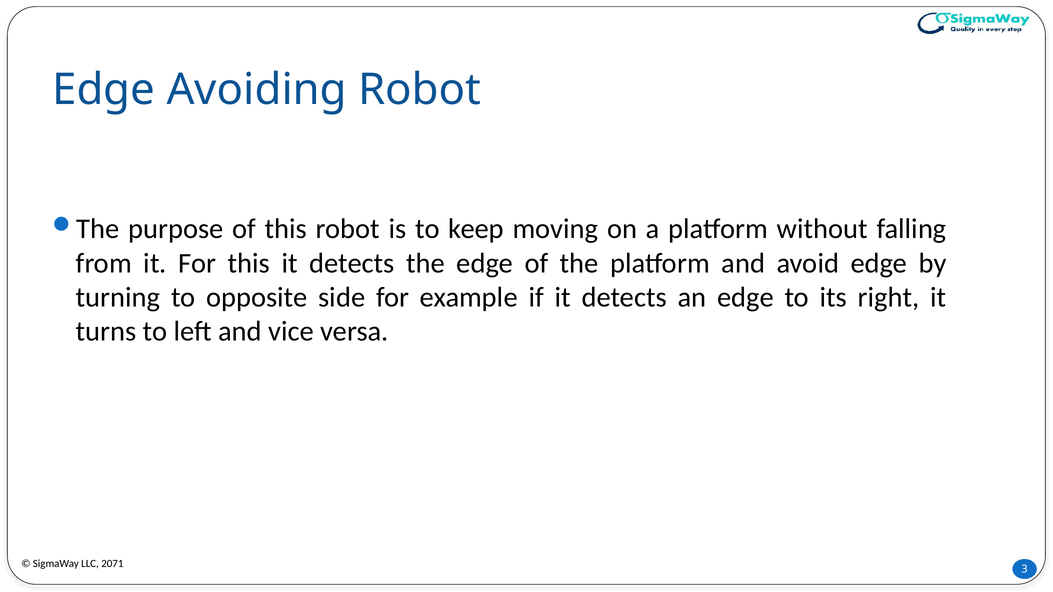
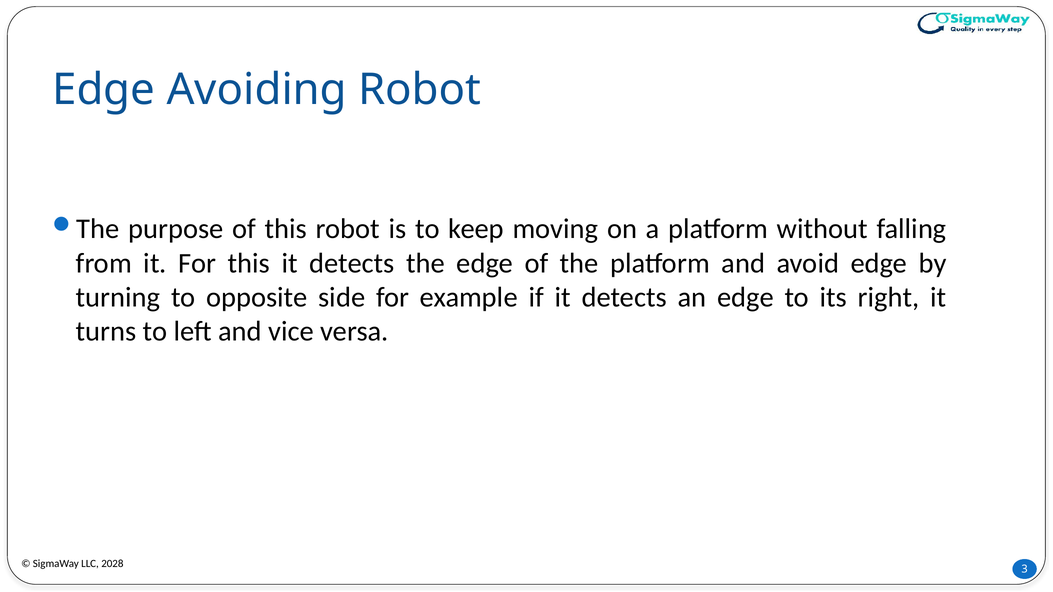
2071: 2071 -> 2028
